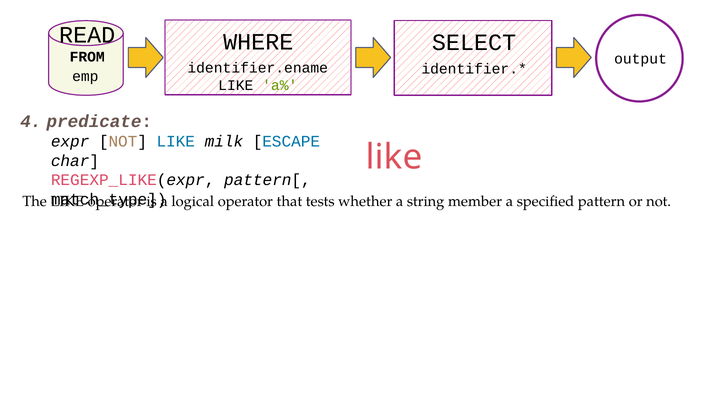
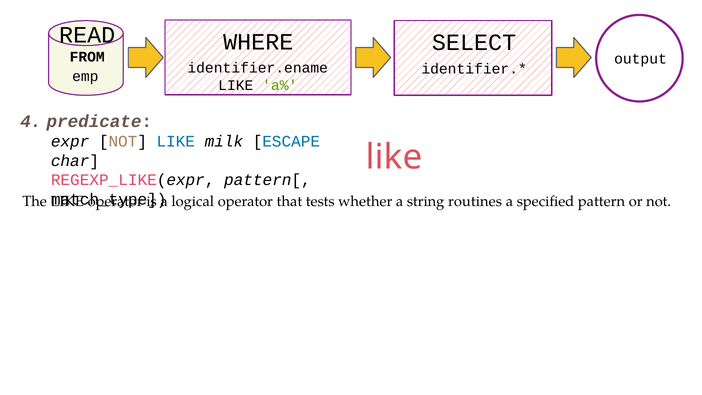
member: member -> routines
